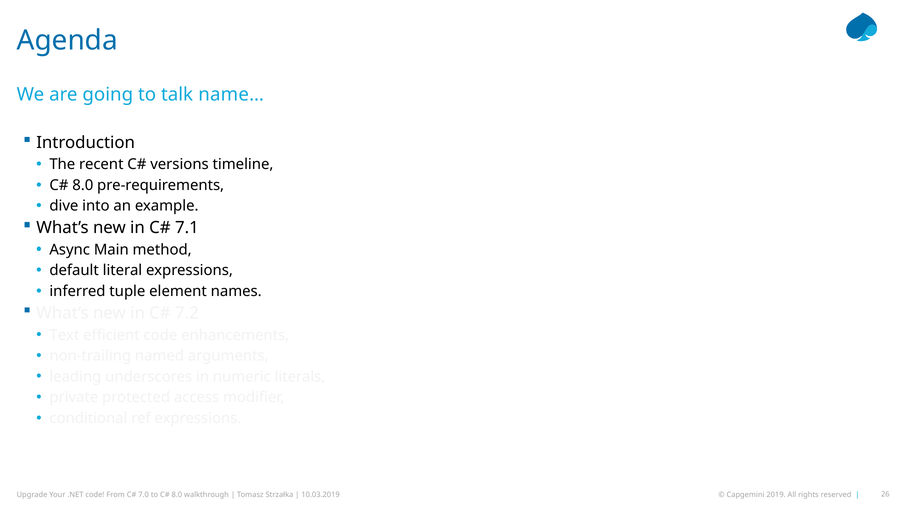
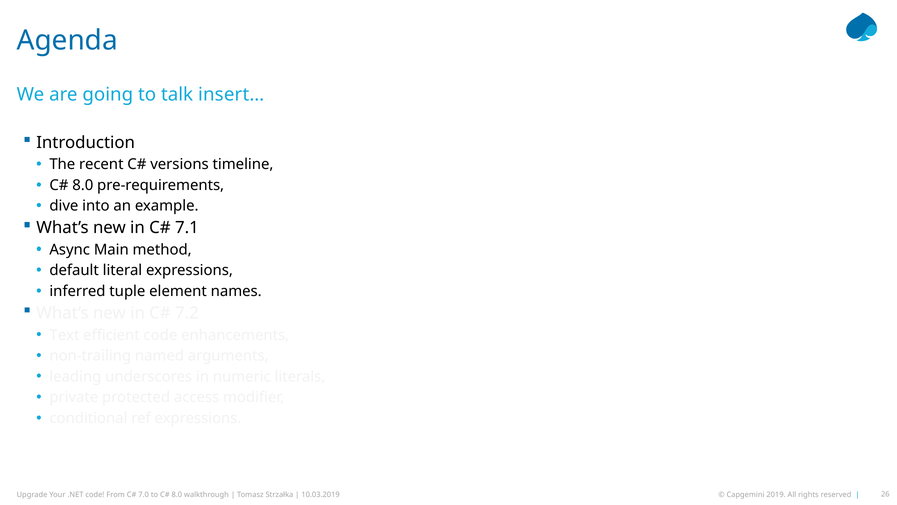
name…: name… -> insert…
